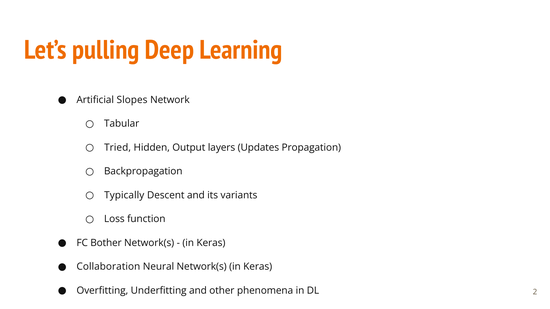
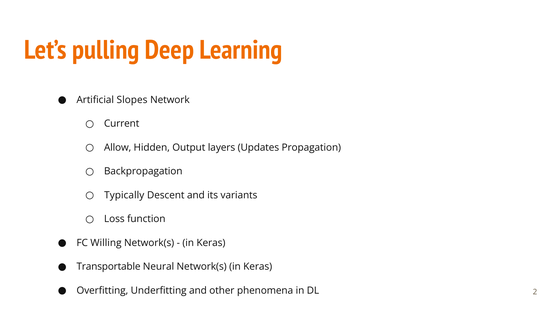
Tabular: Tabular -> Current
Tried: Tried -> Allow
Bother: Bother -> Willing
Collaboration: Collaboration -> Transportable
